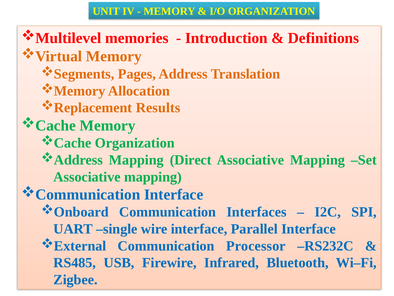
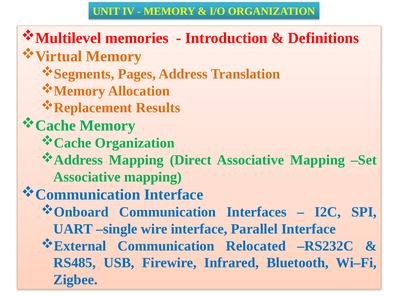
Processor: Processor -> Relocated
